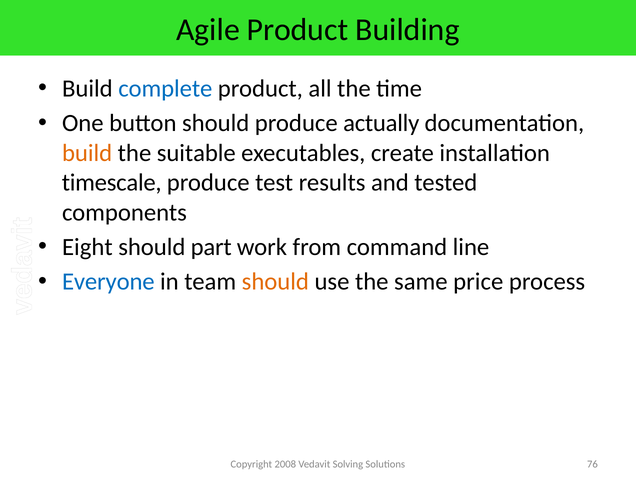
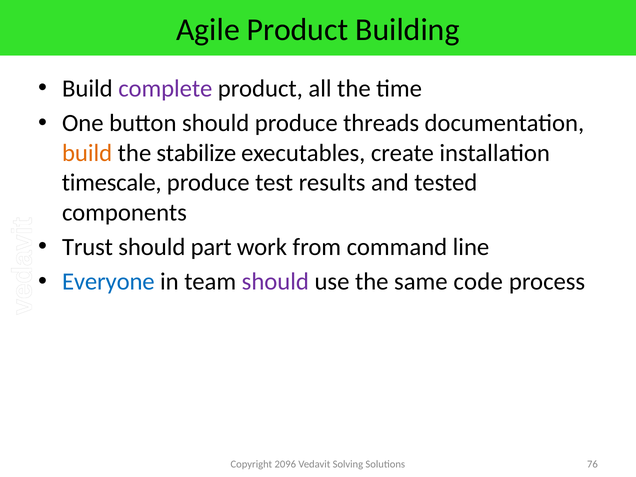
complete colour: blue -> purple
actually: actually -> threads
suitable: suitable -> stabilize
Eight: Eight -> Trust
should at (275, 282) colour: orange -> purple
price: price -> code
2008: 2008 -> 2096
